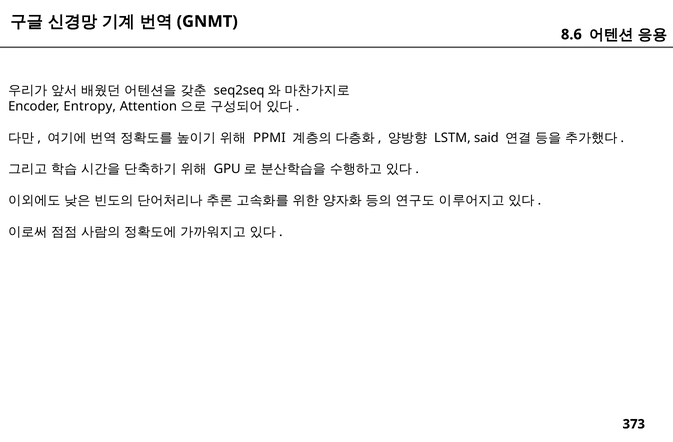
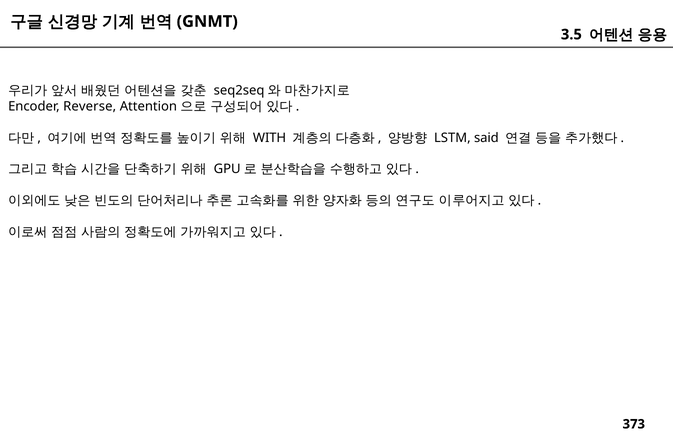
8.6: 8.6 -> 3.5
Entropy: Entropy -> Reverse
PPMI: PPMI -> WITH
